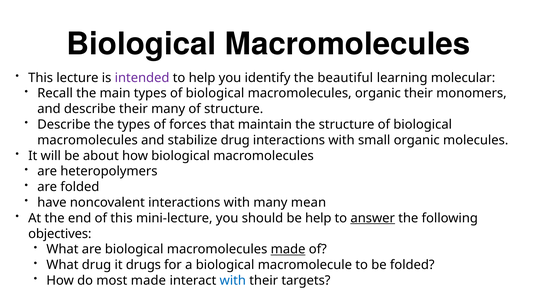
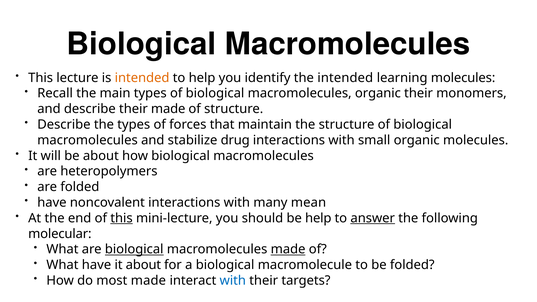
intended at (142, 78) colour: purple -> orange
the beautiful: beautiful -> intended
learning molecular: molecular -> molecules
their many: many -> made
this at (121, 218) underline: none -> present
objectives: objectives -> molecular
biological at (134, 249) underline: none -> present
What drug: drug -> have
it drugs: drugs -> about
